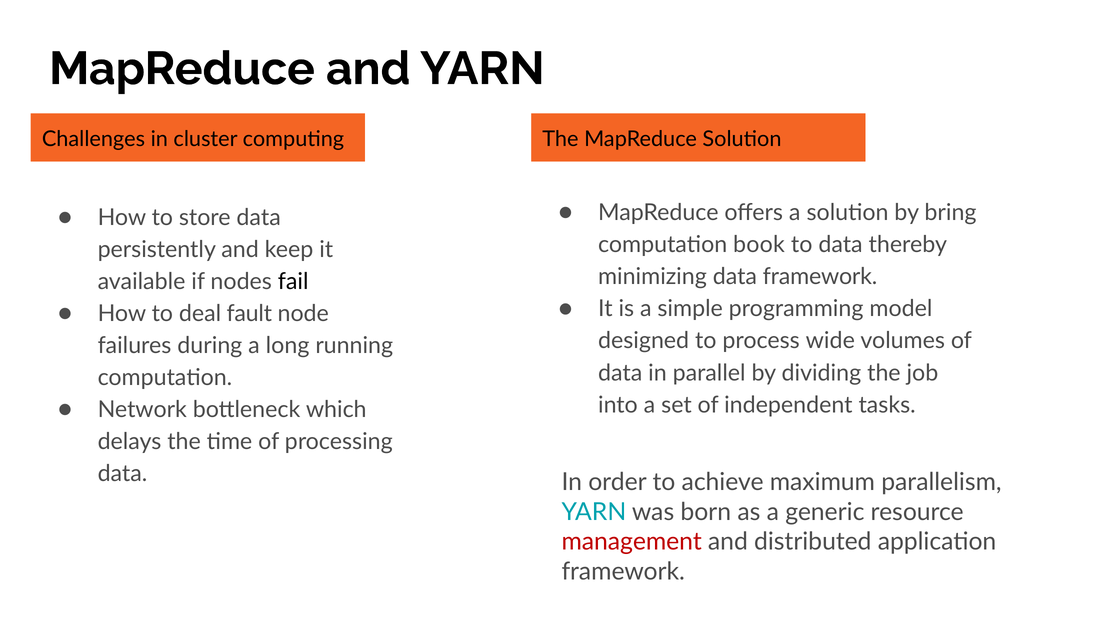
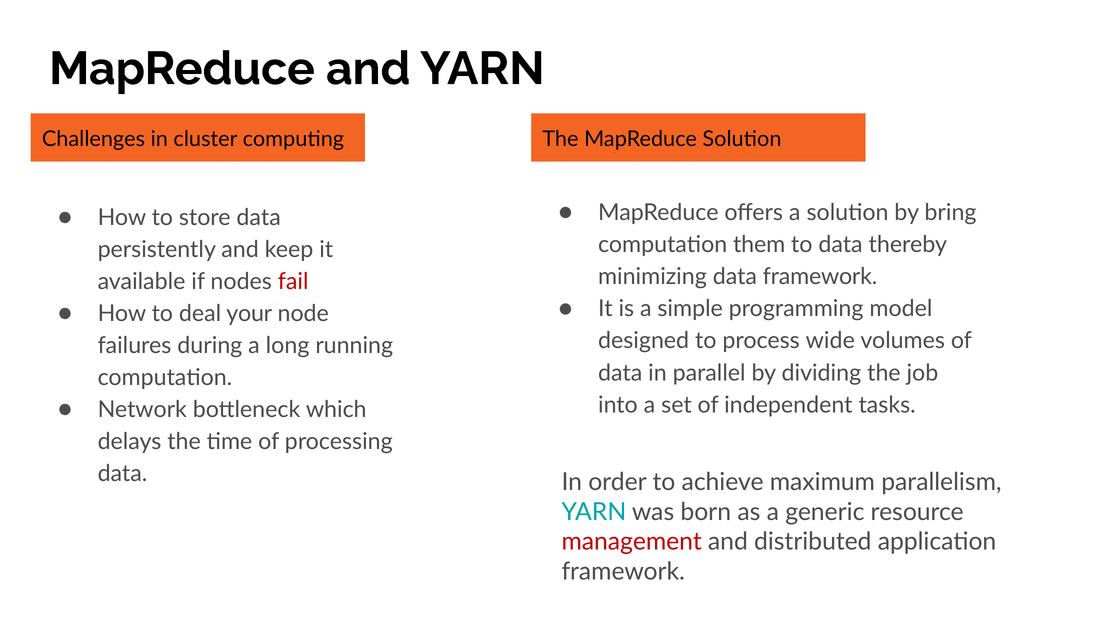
book: book -> them
fail colour: black -> red
fault: fault -> your
